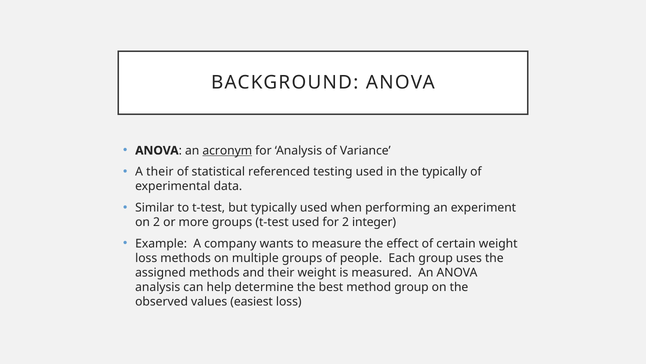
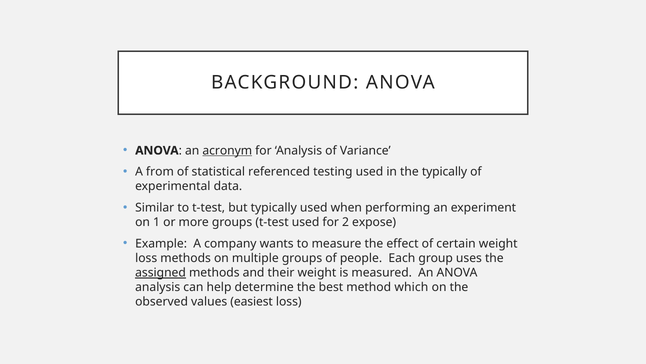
A their: their -> from
on 2: 2 -> 1
integer: integer -> expose
assigned underline: none -> present
method group: group -> which
